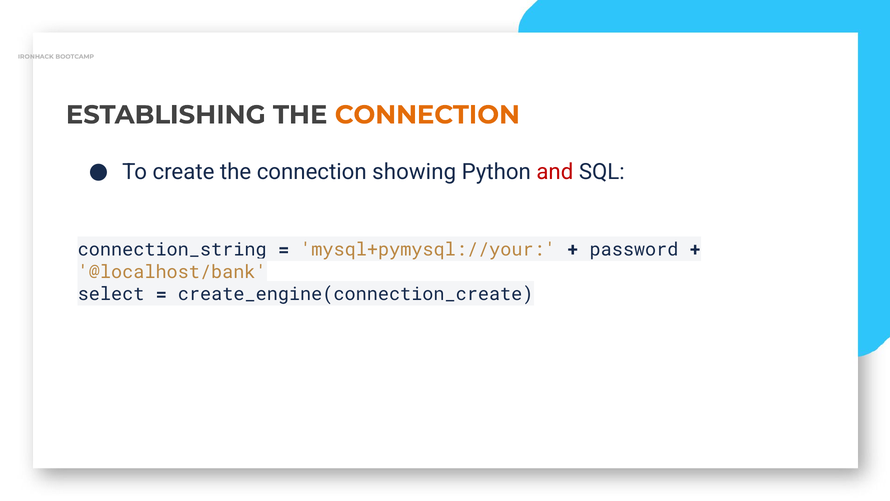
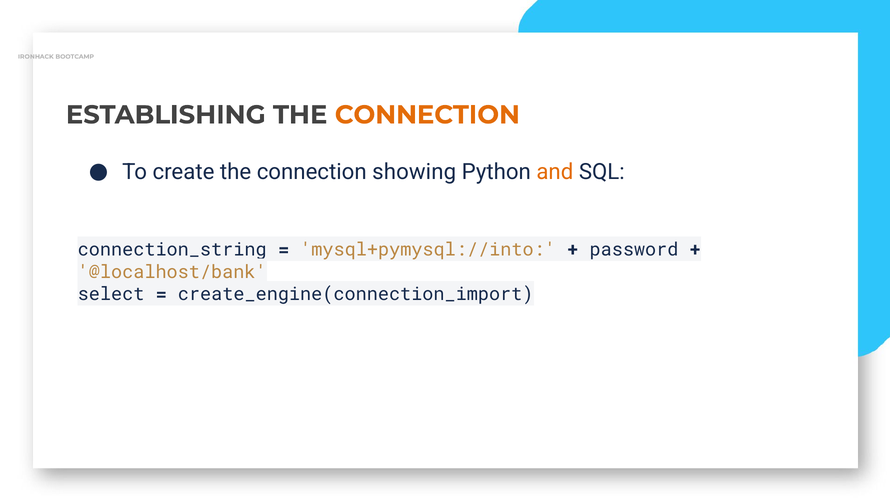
and colour: red -> orange
mysql+pymysql://your: mysql+pymysql://your -> mysql+pymysql://into
create_engine(connection_create: create_engine(connection_create -> create_engine(connection_import
